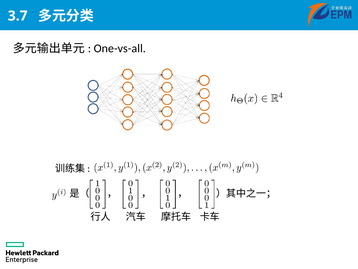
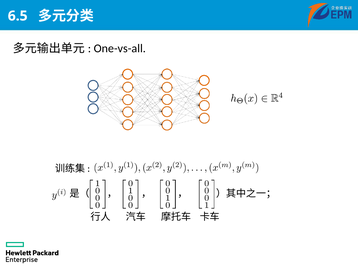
3.7: 3.7 -> 6.5
